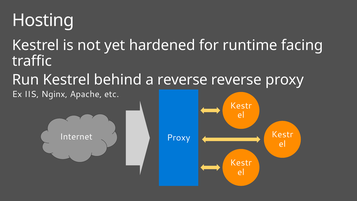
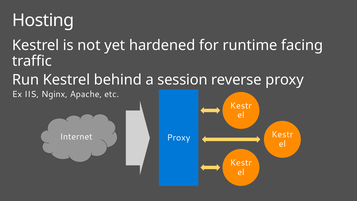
a reverse: reverse -> session
